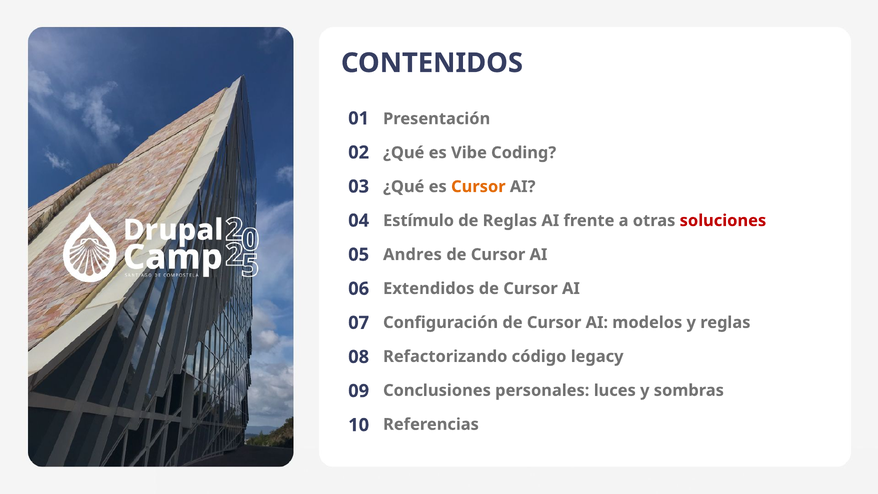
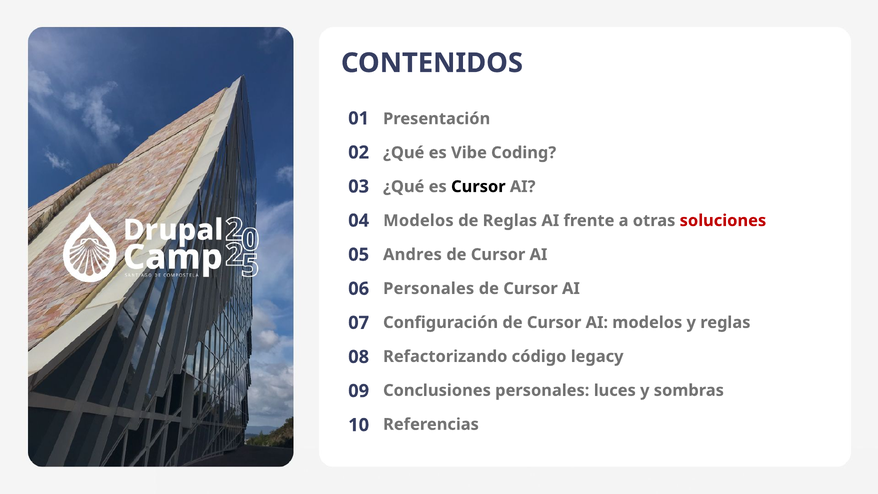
Cursor at (478, 187) colour: orange -> black
Estímulo at (419, 221): Estímulo -> Modelos
Extendidos at (429, 288): Extendidos -> Personales
